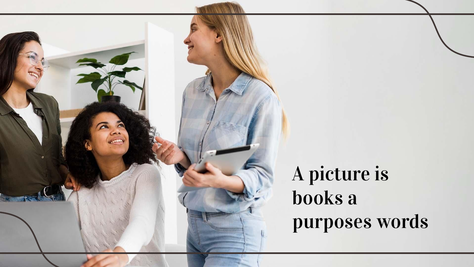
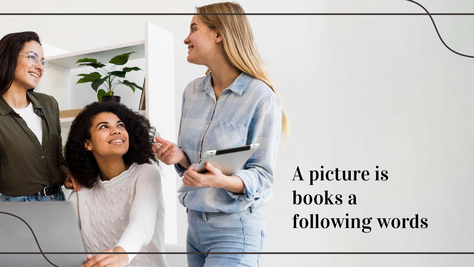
purposes: purposes -> following
